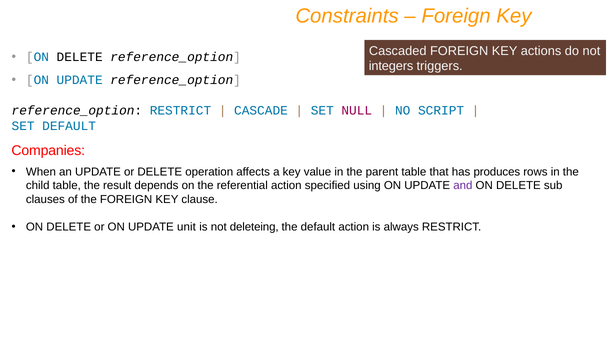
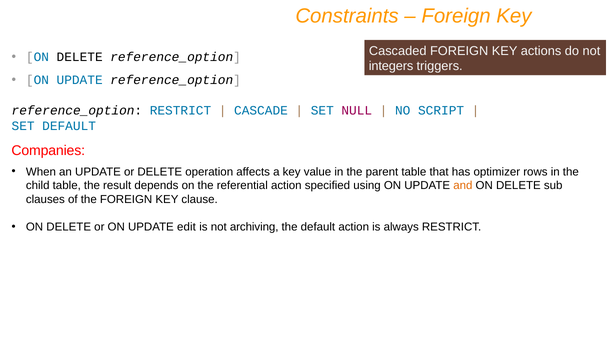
produces: produces -> optimizer
and colour: purple -> orange
unit: unit -> edit
deleteing: deleteing -> archiving
